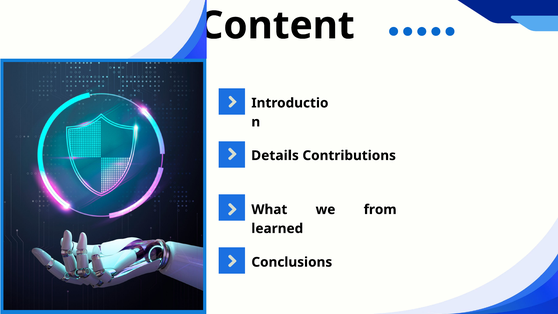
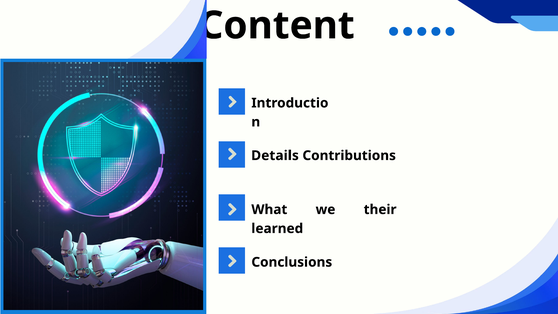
from: from -> their
